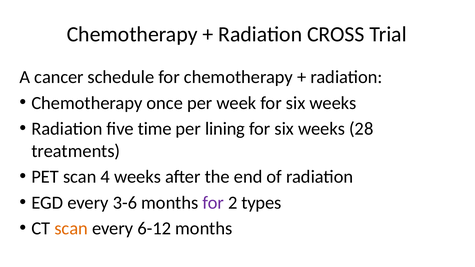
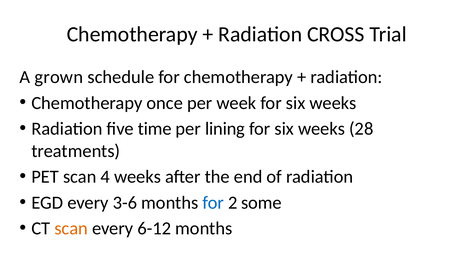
cancer: cancer -> grown
for at (213, 203) colour: purple -> blue
types: types -> some
